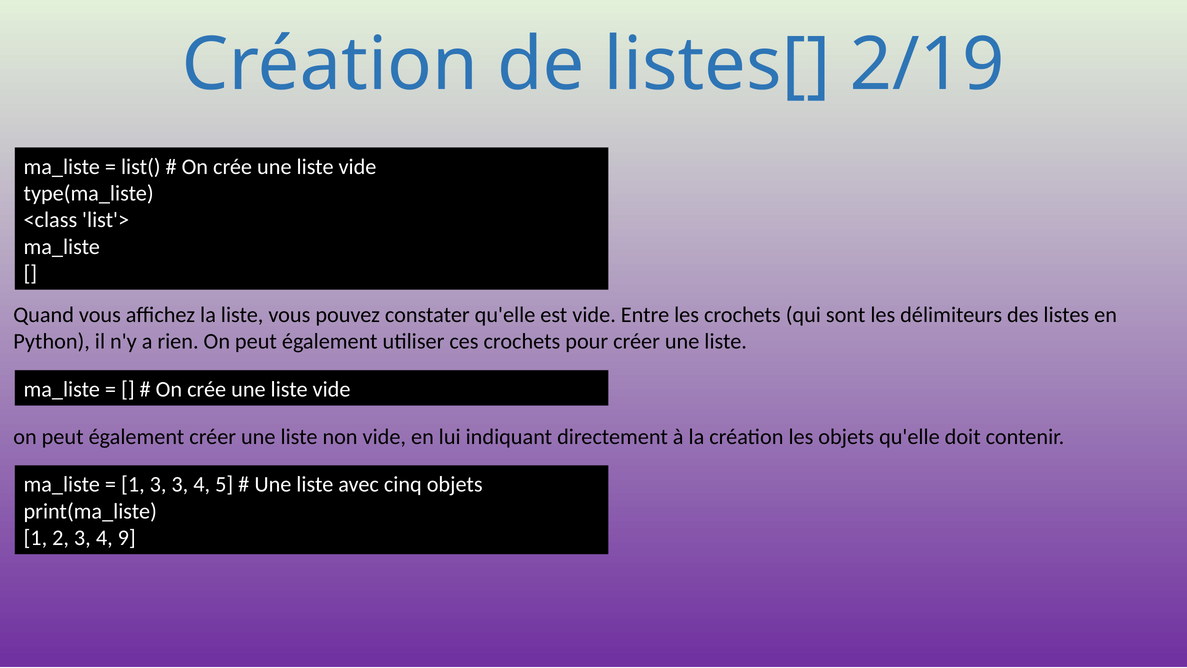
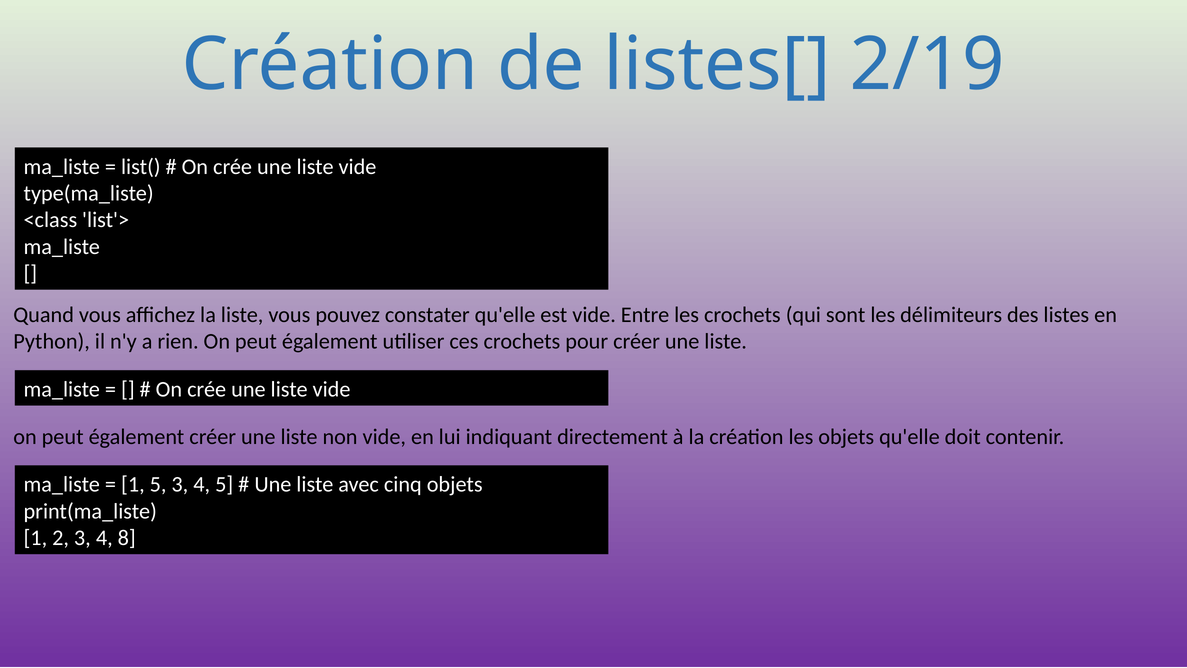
1 3: 3 -> 5
9: 9 -> 8
